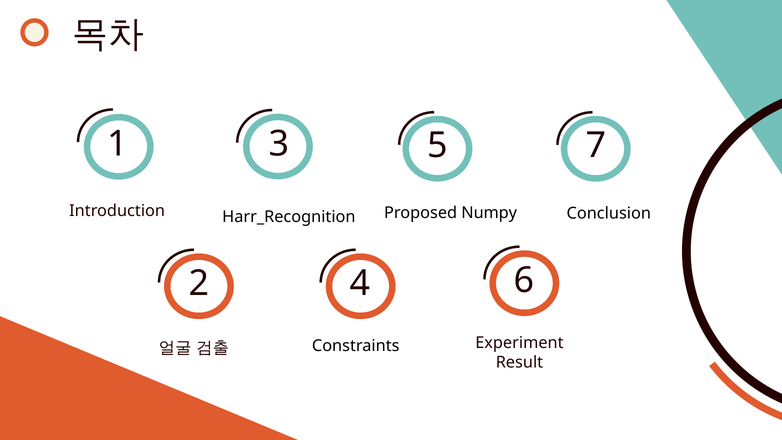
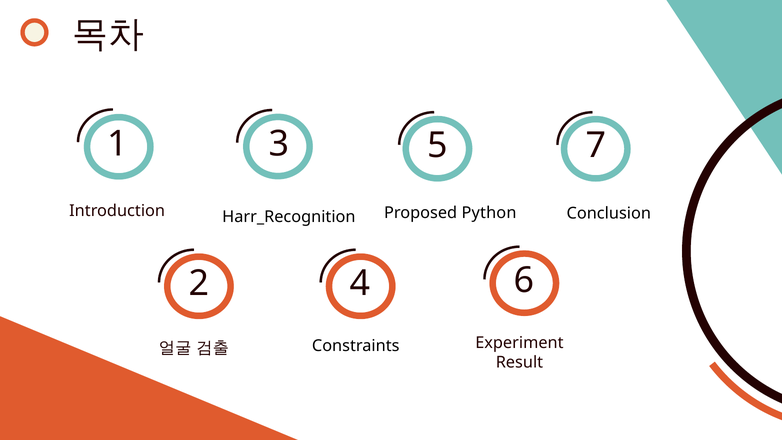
Numpy: Numpy -> Python
